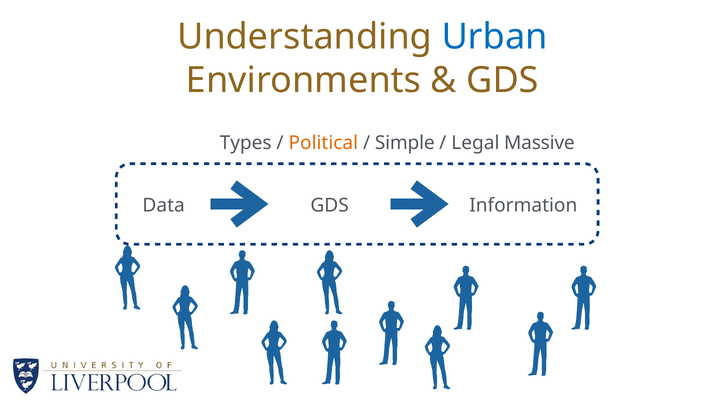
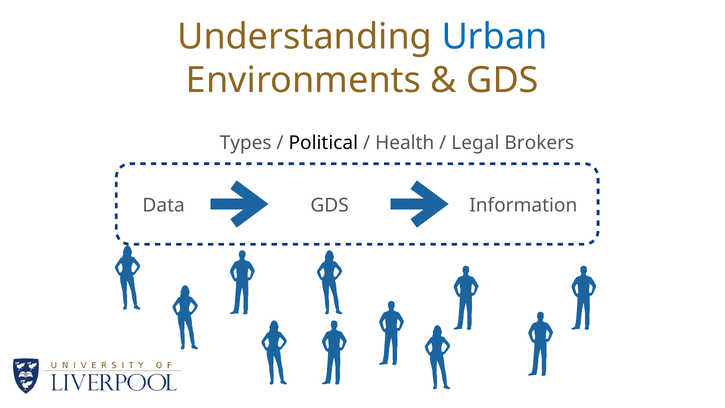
Political colour: orange -> black
Simple: Simple -> Health
Massive: Massive -> Brokers
